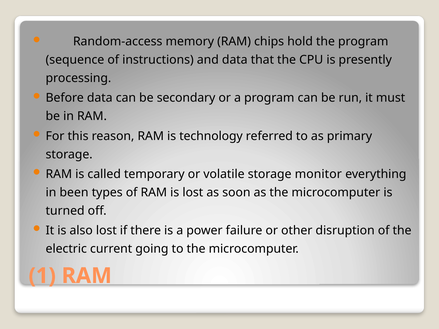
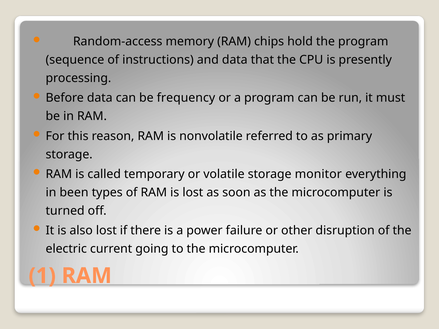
secondary: secondary -> frequency
technology: technology -> nonvolatile
